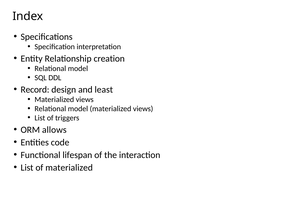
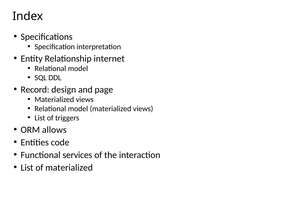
creation: creation -> internet
least: least -> page
lifespan: lifespan -> services
